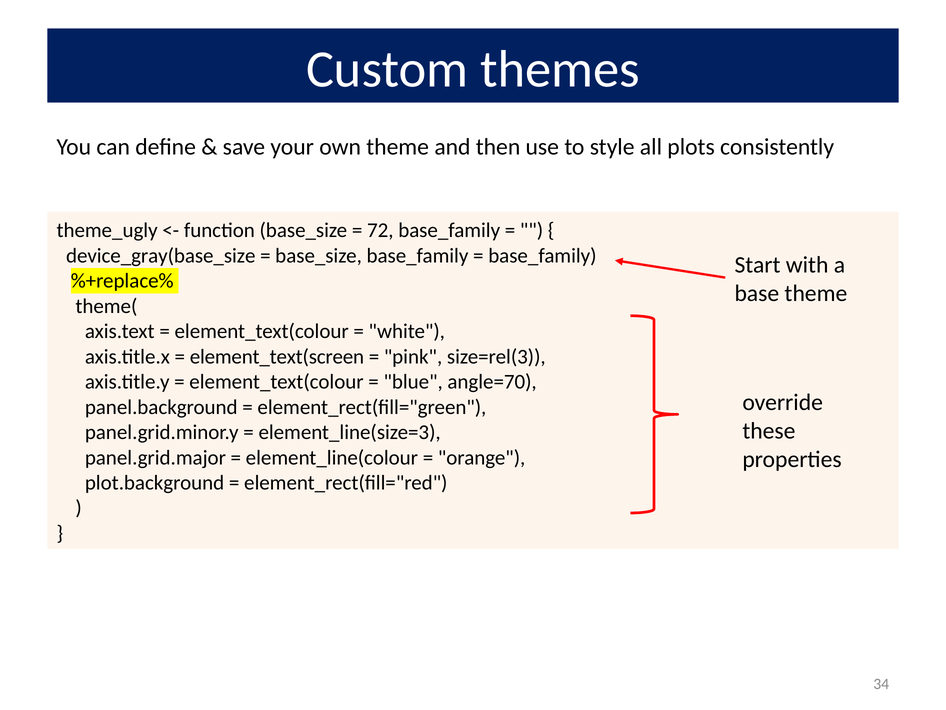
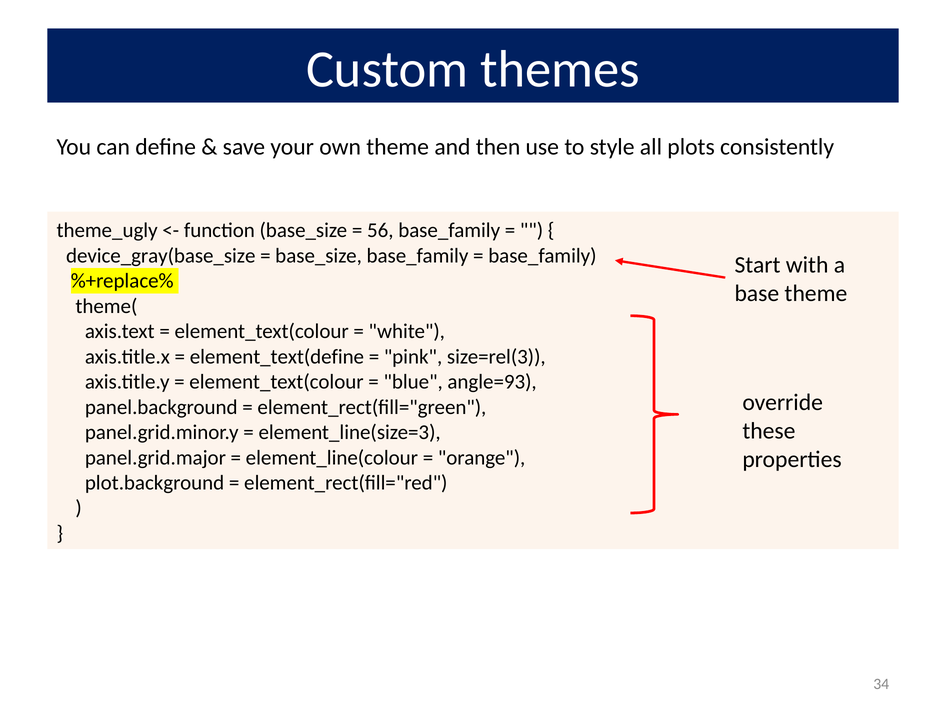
72: 72 -> 56
element_text(screen: element_text(screen -> element_text(define
angle=70: angle=70 -> angle=93
